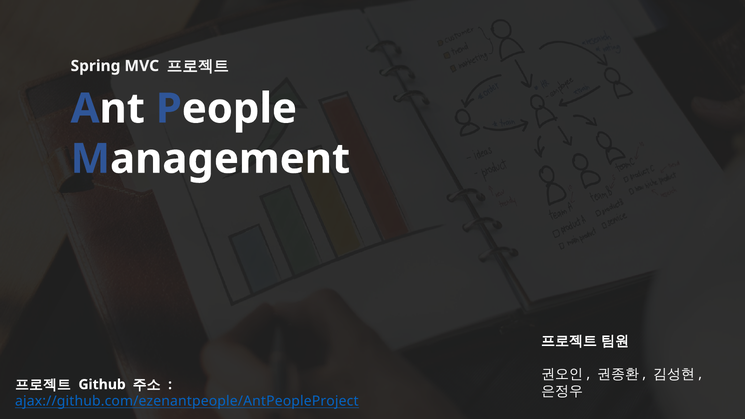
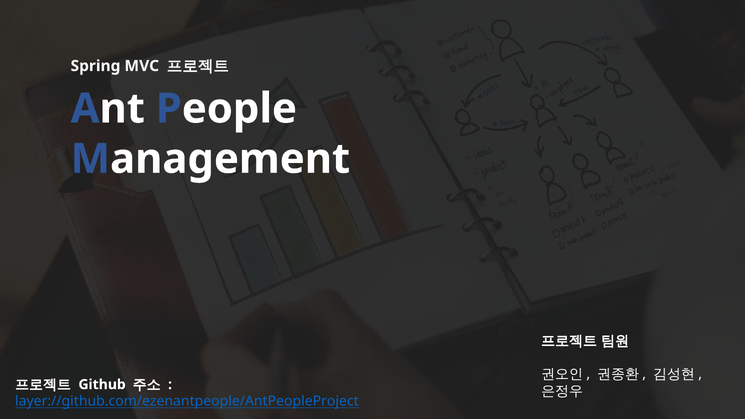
ajax://github.com/ezenantpeople/AntPeopleProject: ajax://github.com/ezenantpeople/AntPeopleProject -> layer://github.com/ezenantpeople/AntPeopleProject
